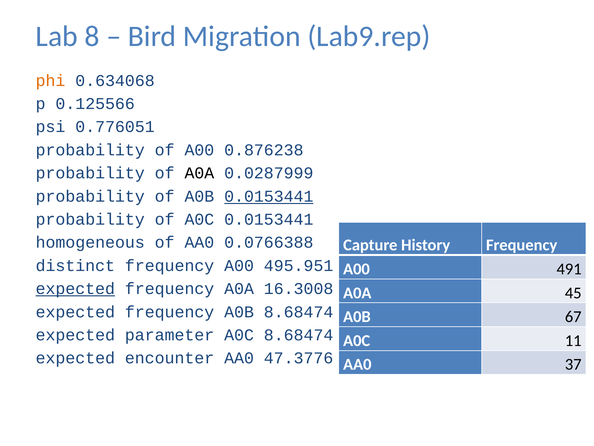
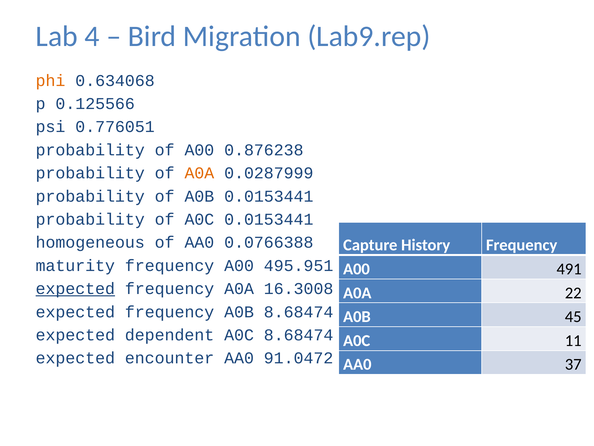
8: 8 -> 4
A0A at (199, 173) colour: black -> orange
0.0153441 at (269, 196) underline: present -> none
distinct: distinct -> maturity
45: 45 -> 22
67: 67 -> 45
parameter: parameter -> dependent
47.3776: 47.3776 -> 91.0472
